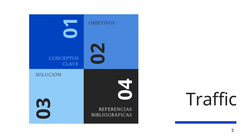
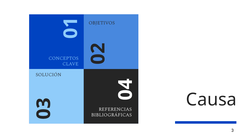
Traffic: Traffic -> Causa
